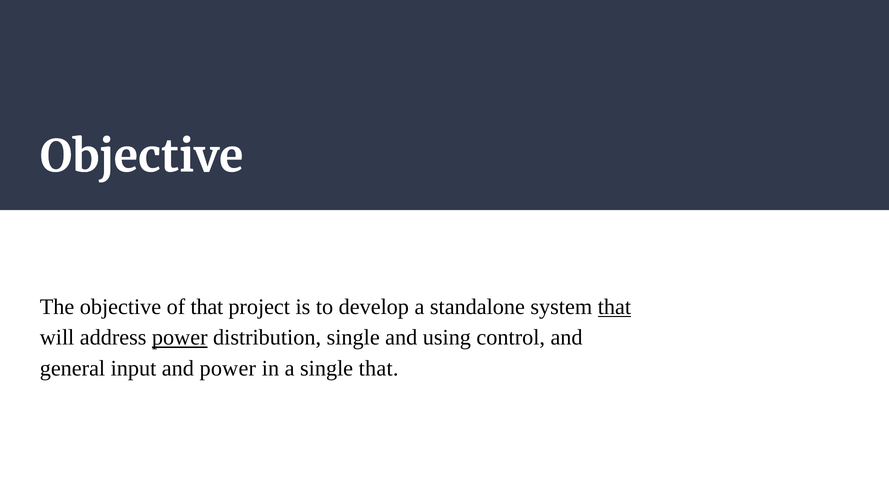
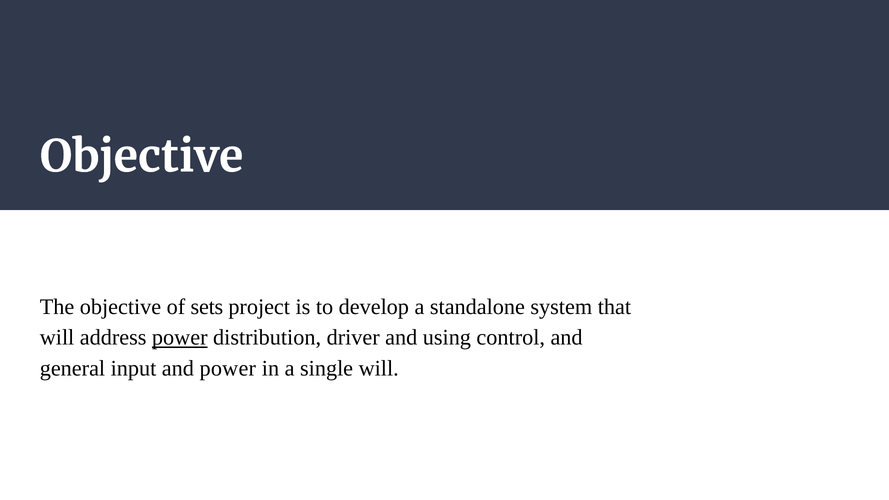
of that: that -> sets
that at (614, 307) underline: present -> none
distribution single: single -> driver
single that: that -> will
